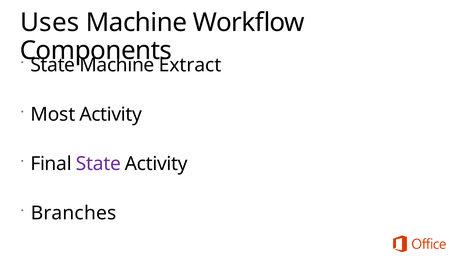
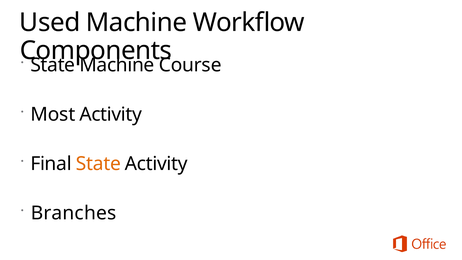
Uses: Uses -> Used
Extract: Extract -> Course
State at (98, 164) colour: purple -> orange
